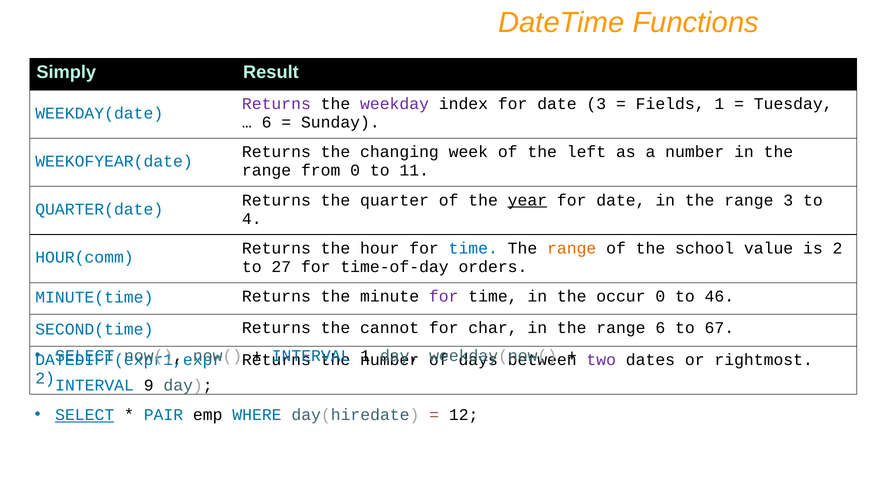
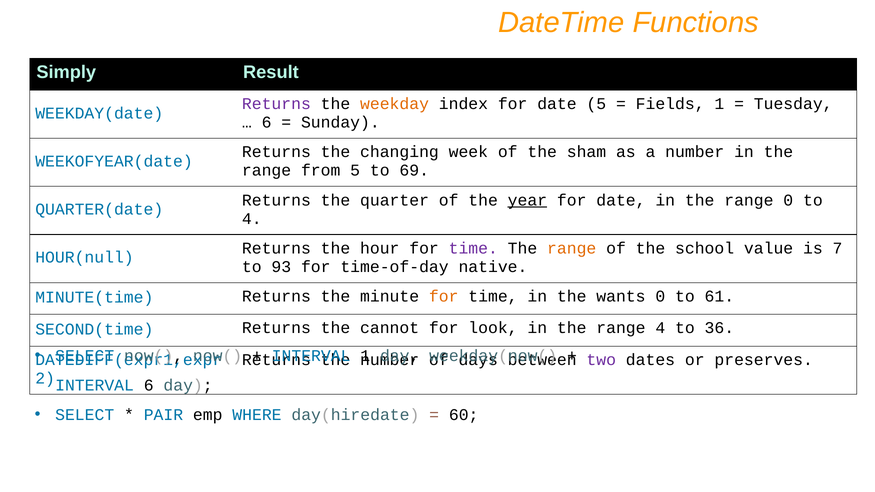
weekday colour: purple -> orange
date 3: 3 -> 5
left: left -> sham
from 0: 0 -> 5
11: 11 -> 69
range 3: 3 -> 0
time at (473, 248) colour: blue -> purple
is 2: 2 -> 7
HOUR(comm: HOUR(comm -> HOUR(null
27: 27 -> 93
orders: orders -> native
for at (444, 296) colour: purple -> orange
occur: occur -> wants
46: 46 -> 61
char: char -> look
range 6: 6 -> 4
67: 67 -> 36
rightmost: rightmost -> preserves
INTERVAL 9: 9 -> 6
SELECT at (85, 415) underline: present -> none
12: 12 -> 60
